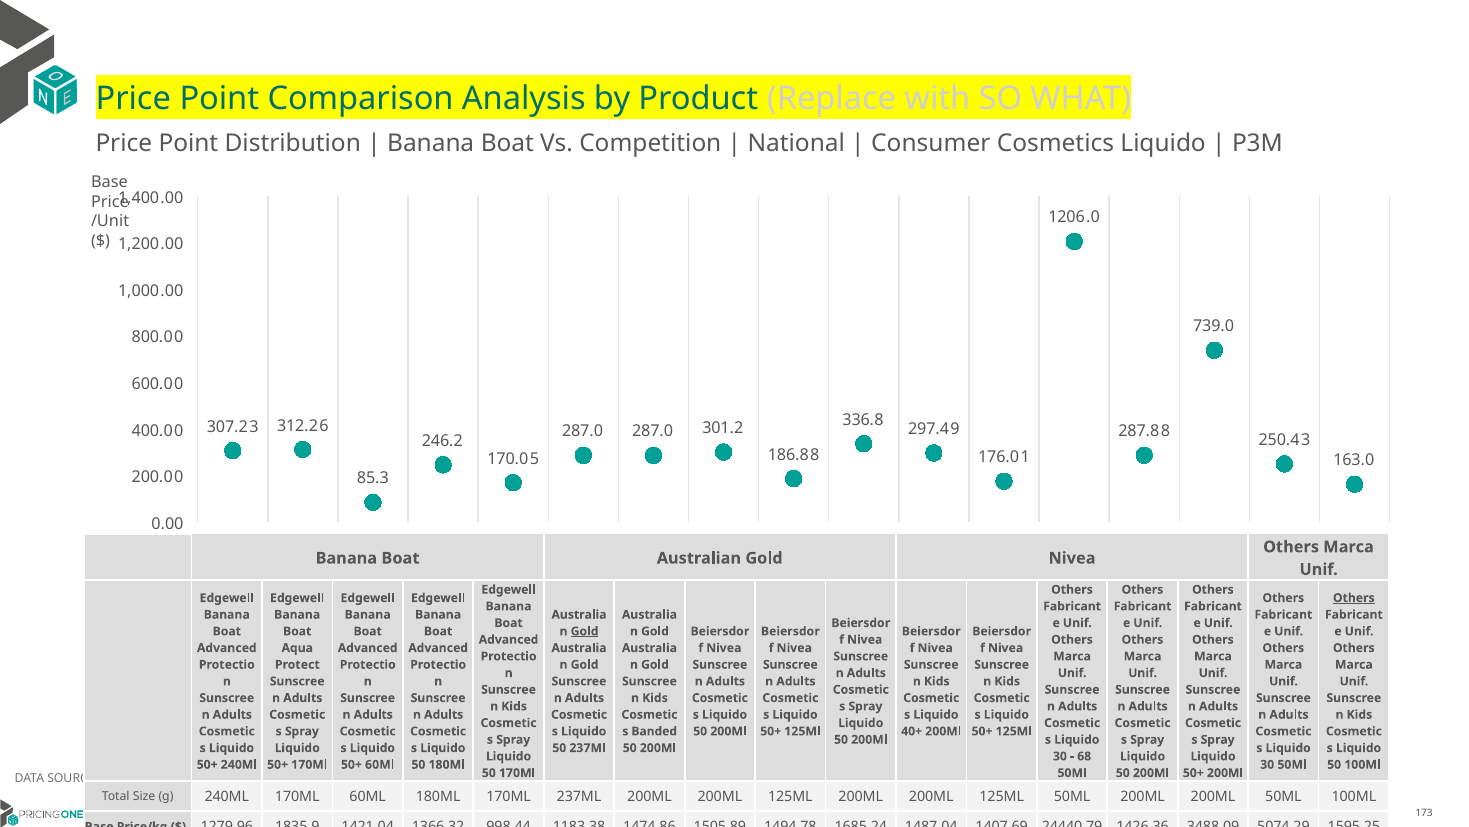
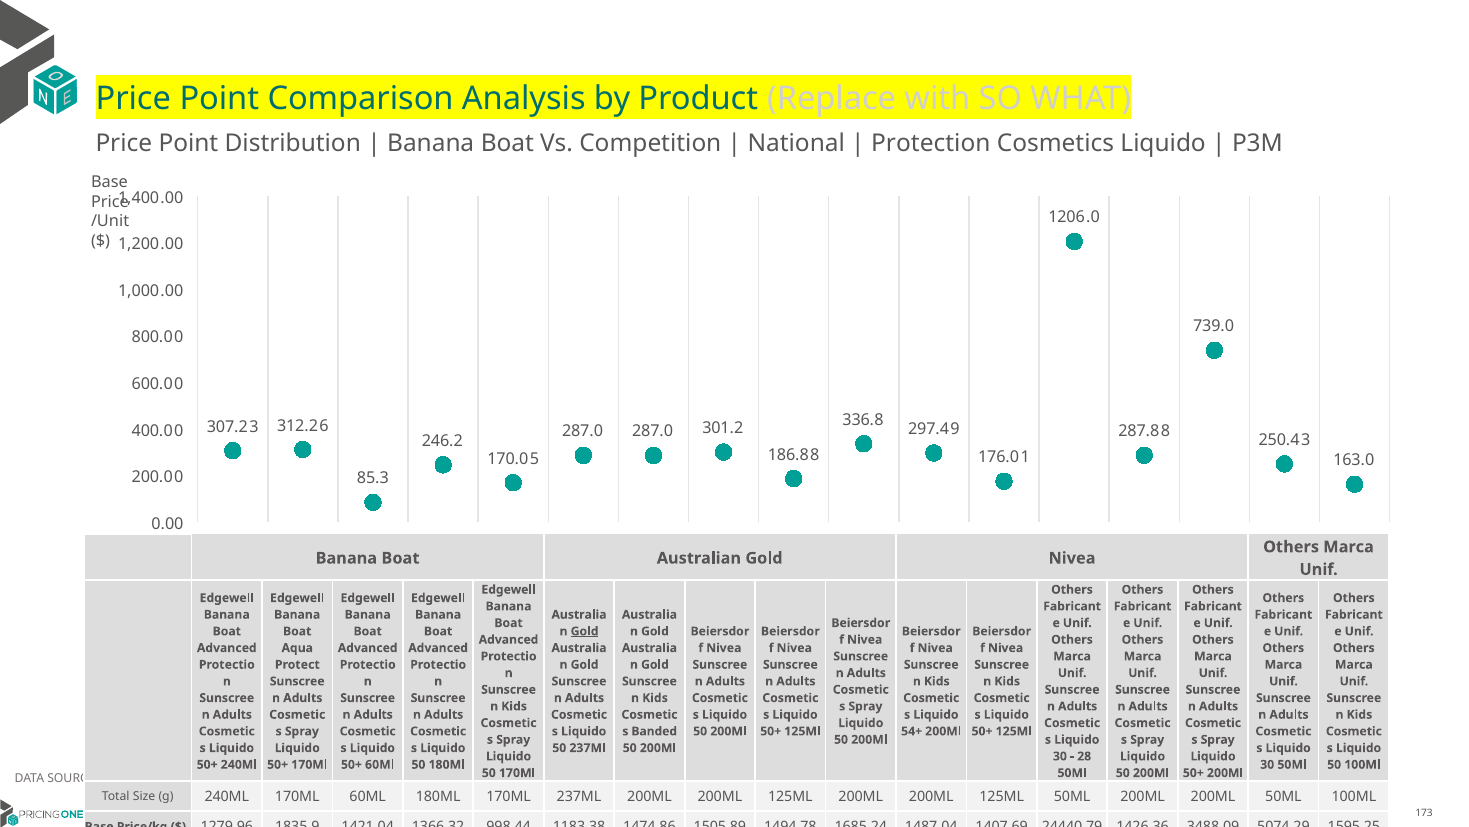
Consumer: Consumer -> Protection
Others at (1354, 597) underline: present -> none
40+: 40+ -> 54+
68: 68 -> 28
